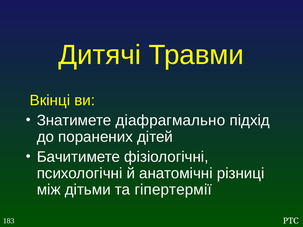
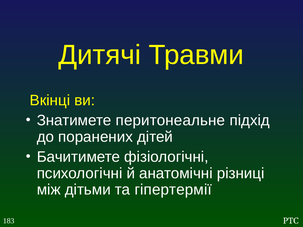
діафрагмально: діафрагмально -> перитонеальне
